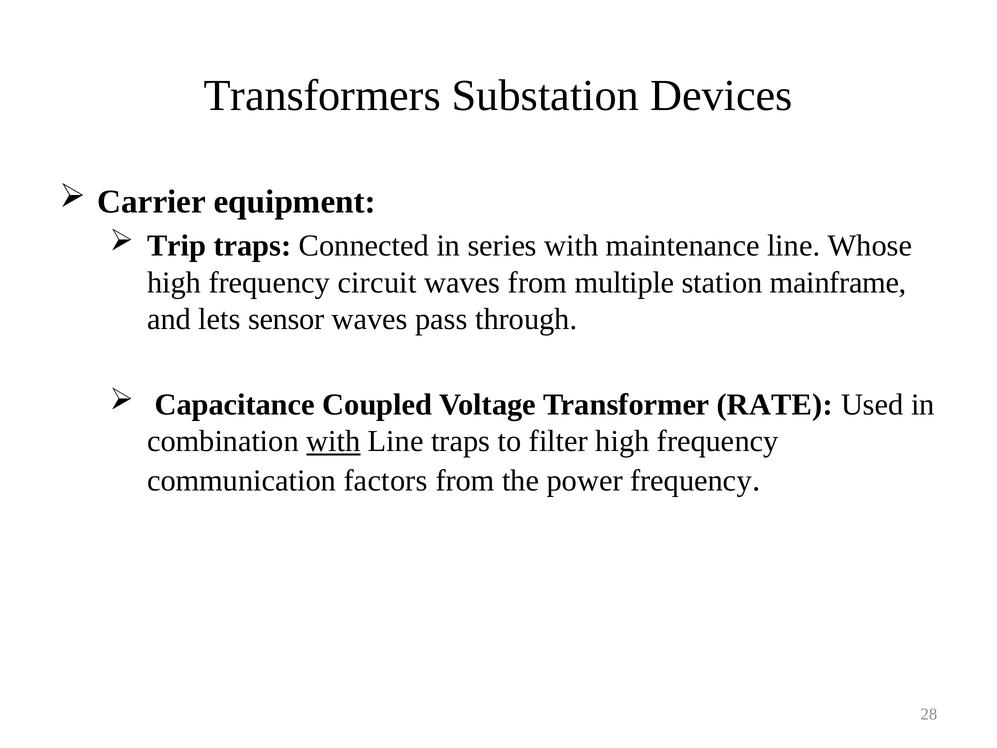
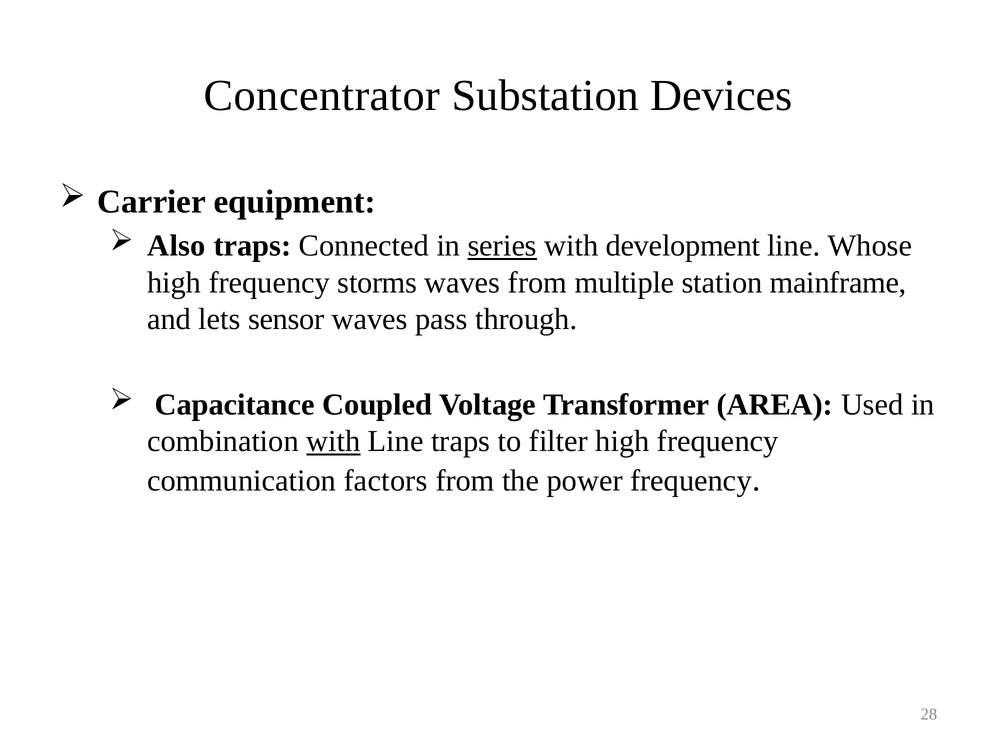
Transformers: Transformers -> Concentrator
Trip: Trip -> Also
series underline: none -> present
maintenance: maintenance -> development
circuit: circuit -> storms
RATE: RATE -> AREA
